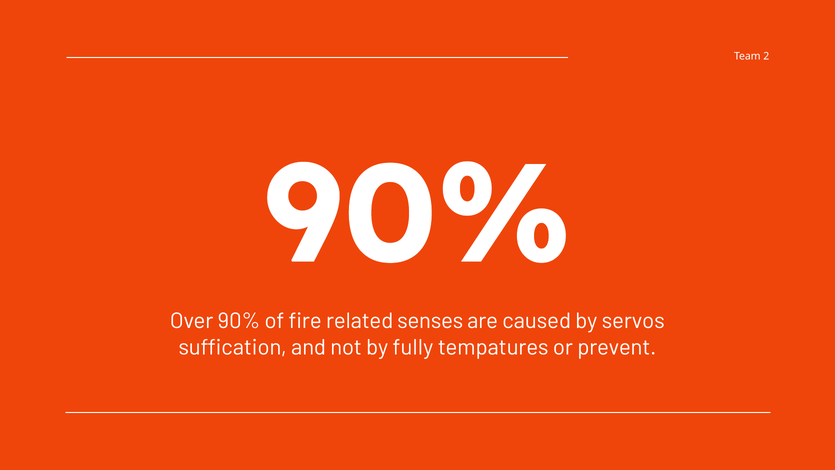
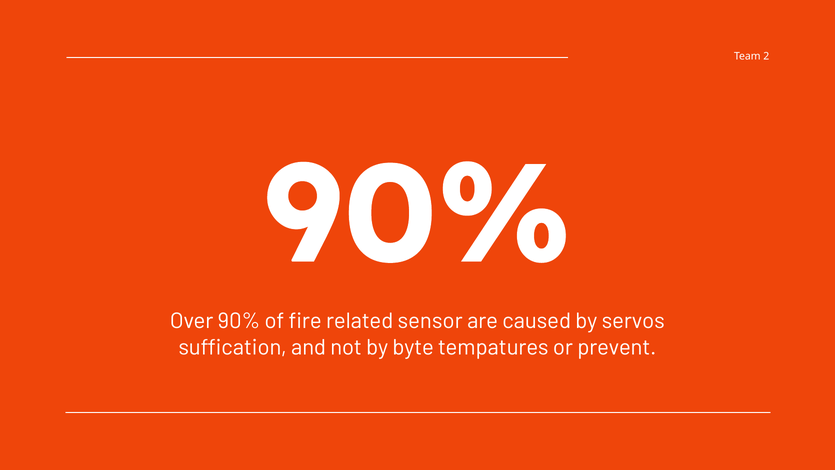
senses: senses -> sensor
fully: fully -> byte
